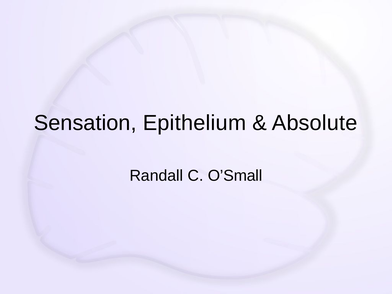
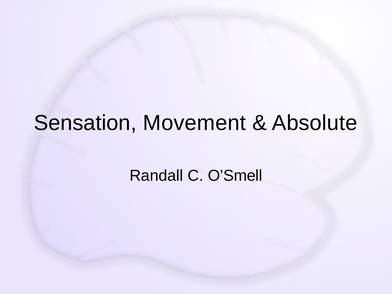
Epithelium: Epithelium -> Movement
O’Small: O’Small -> O’Smell
